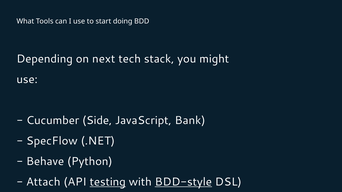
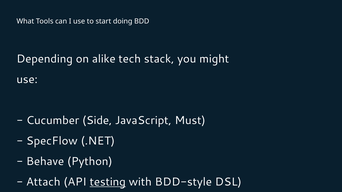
next: next -> alike
Bank: Bank -> Must
BDD-style underline: present -> none
